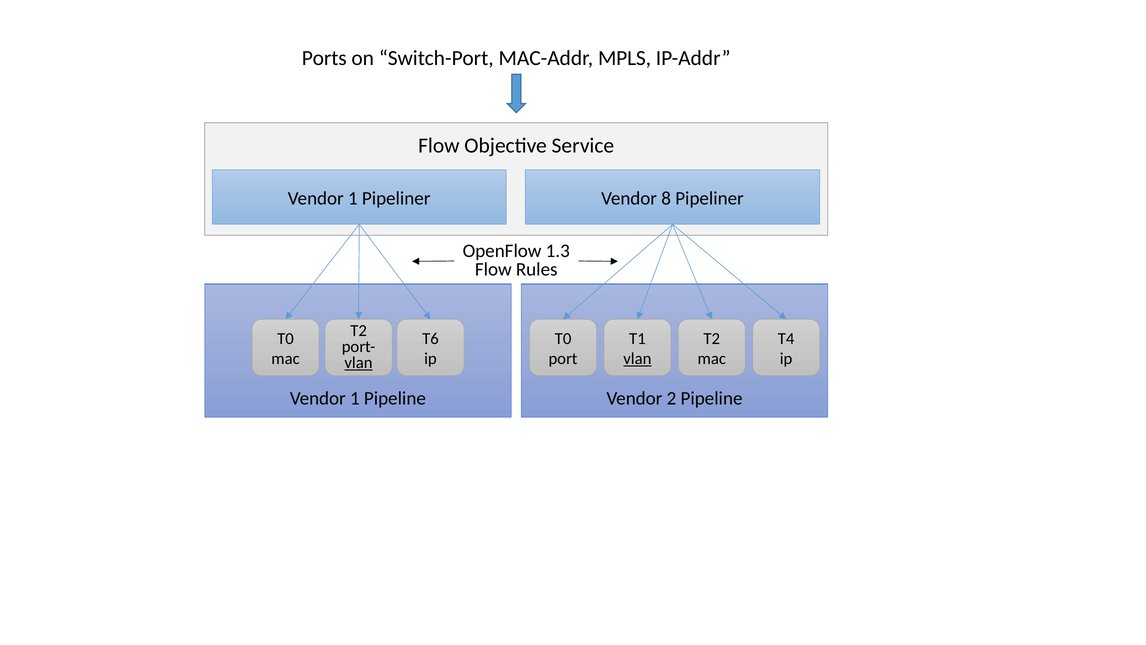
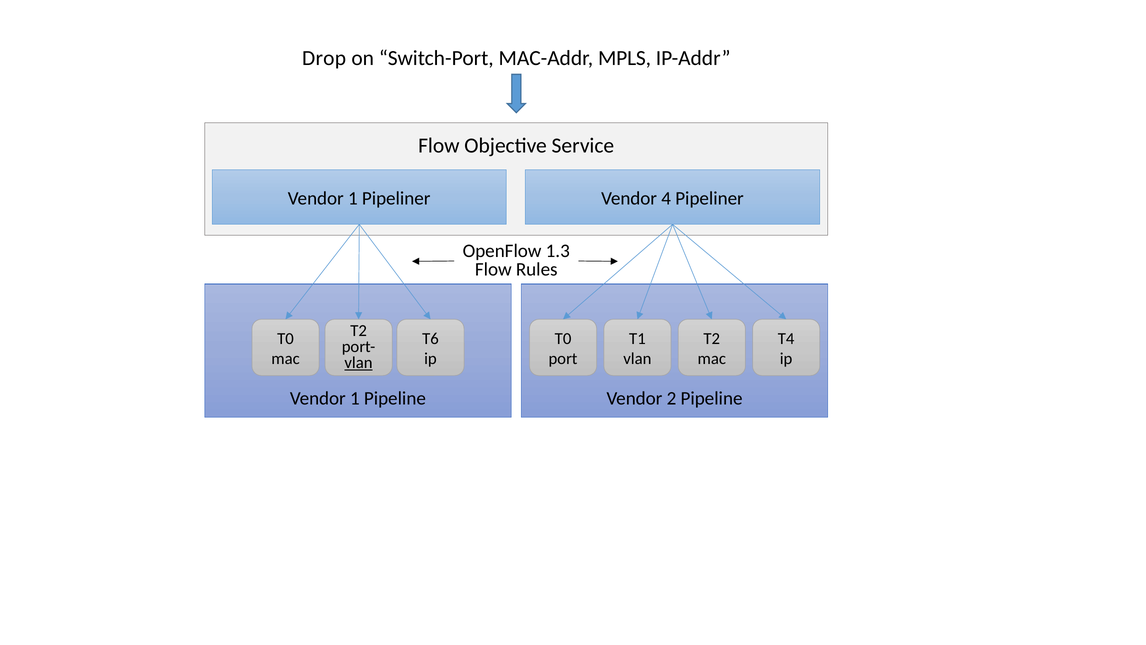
Ports: Ports -> Drop
8: 8 -> 4
vlan at (637, 358) underline: present -> none
